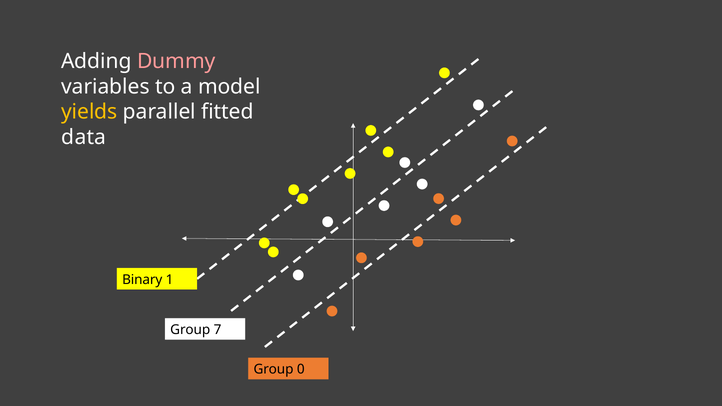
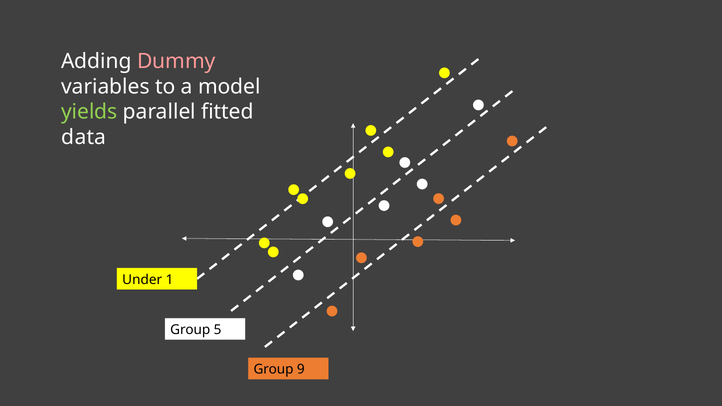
yields colour: yellow -> light green
Binary: Binary -> Under
7: 7 -> 5
0: 0 -> 9
